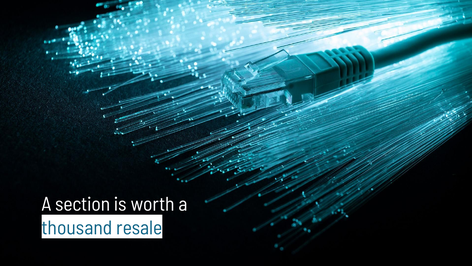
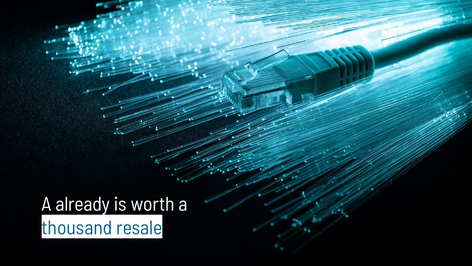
section: section -> already
